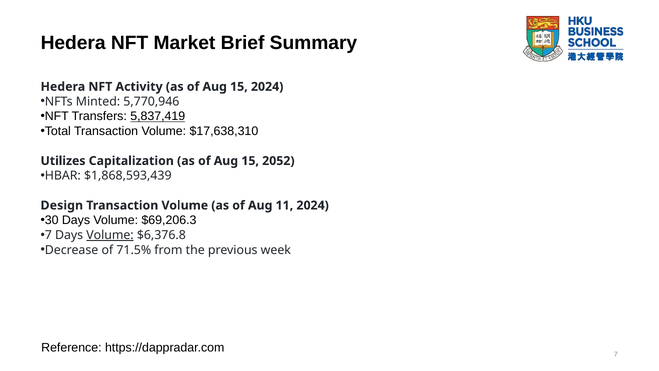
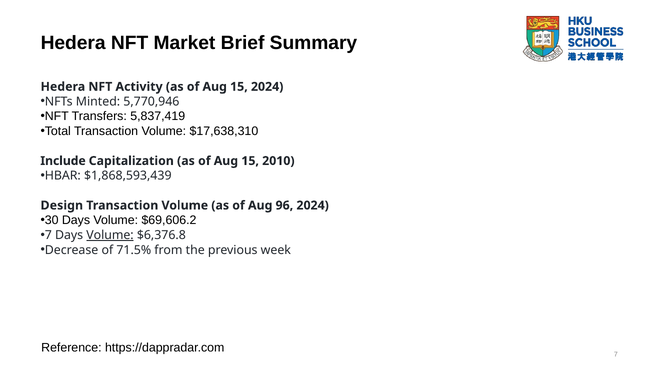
5,837,419 underline: present -> none
Utilizes: Utilizes -> Include
2052: 2052 -> 2010
11: 11 -> 96
$69,206.3: $69,206.3 -> $69,606.2
